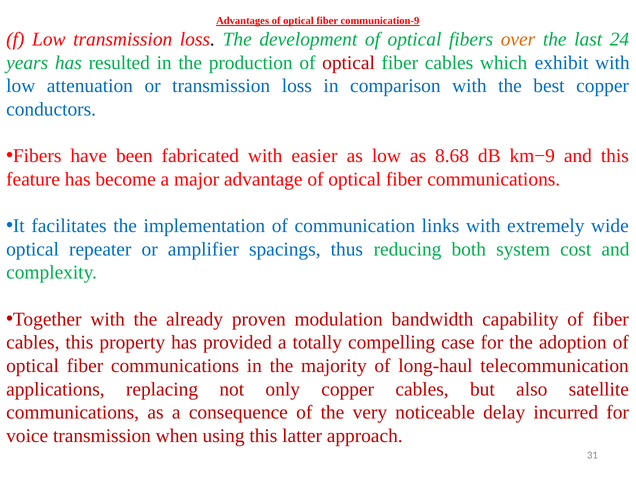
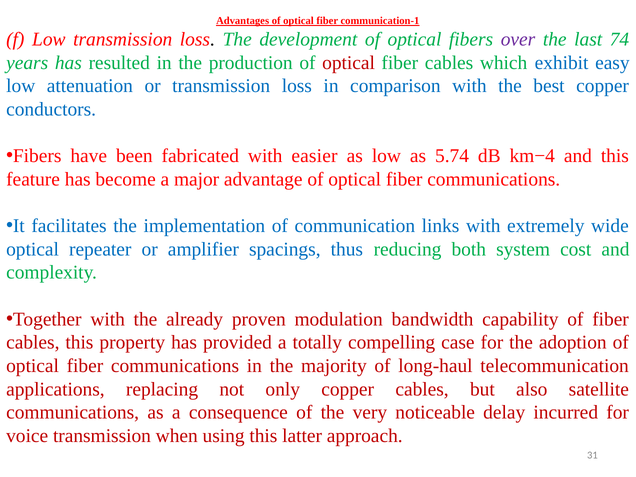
communication-9: communication-9 -> communication-1
over colour: orange -> purple
24: 24 -> 74
exhibit with: with -> easy
8.68: 8.68 -> 5.74
km−9: km−9 -> km−4
